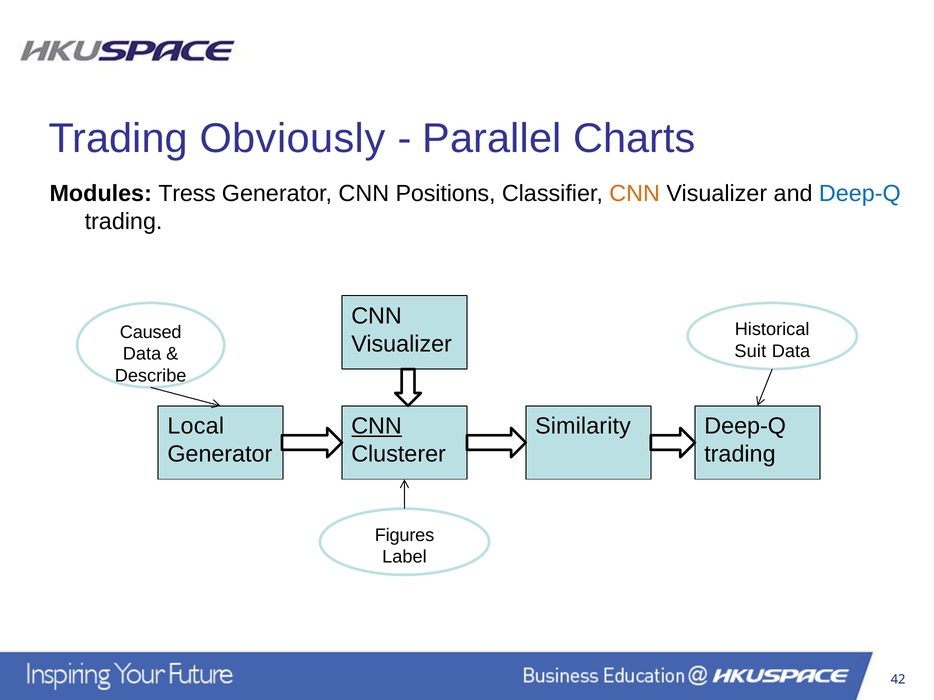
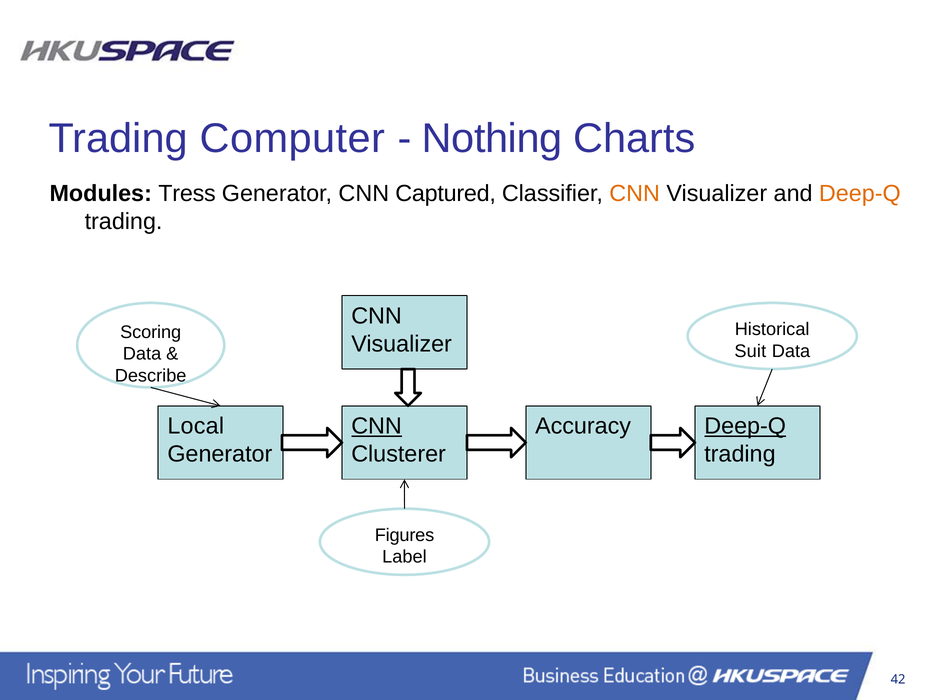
Obviously: Obviously -> Computer
Parallel: Parallel -> Nothing
Positions: Positions -> Captured
Deep-Q at (860, 194) colour: blue -> orange
Caused: Caused -> Scoring
Similarity: Similarity -> Accuracy
Deep-Q at (745, 426) underline: none -> present
